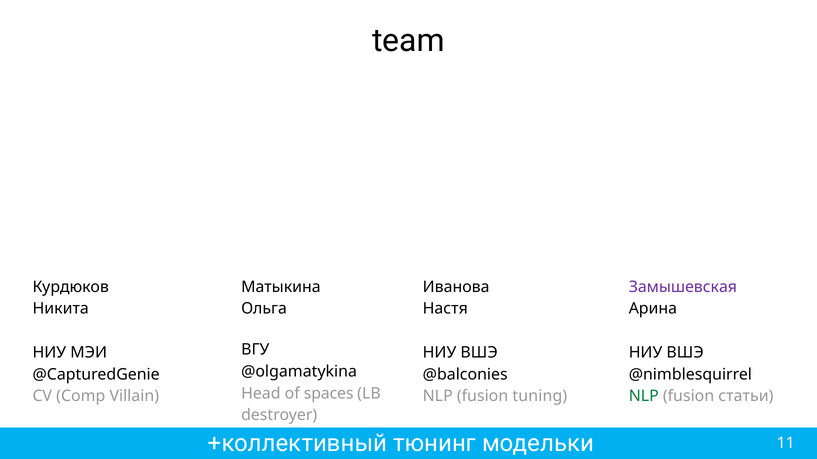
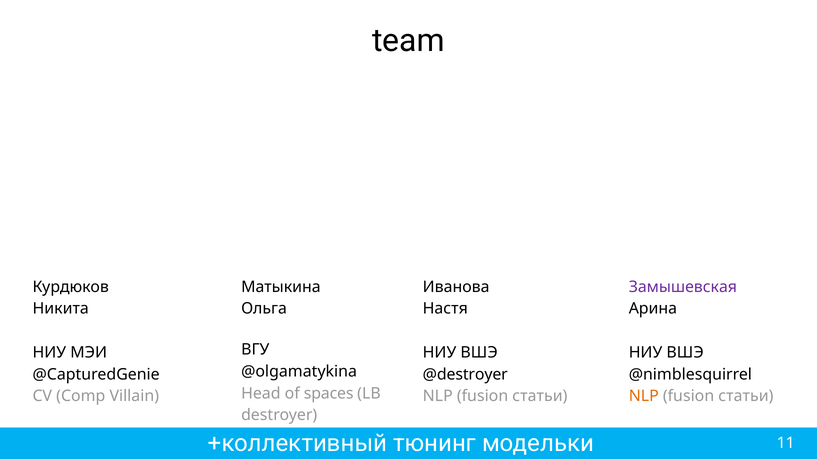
@balconies: @balconies -> @destroyer
tuning at (540, 397): tuning -> статьи
NLP at (644, 397) colour: green -> orange
